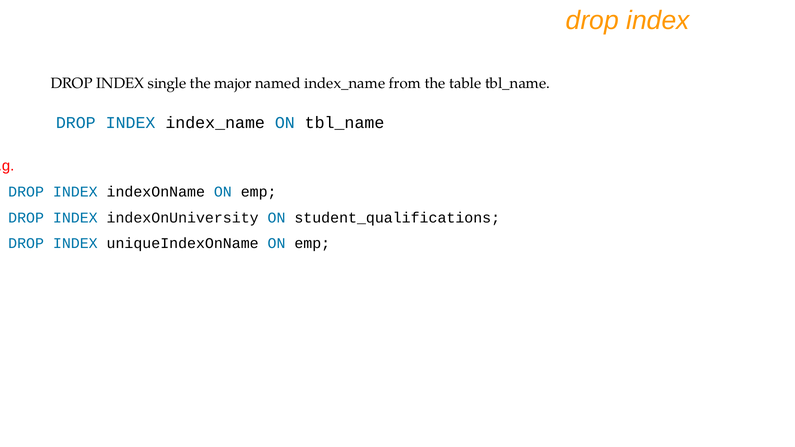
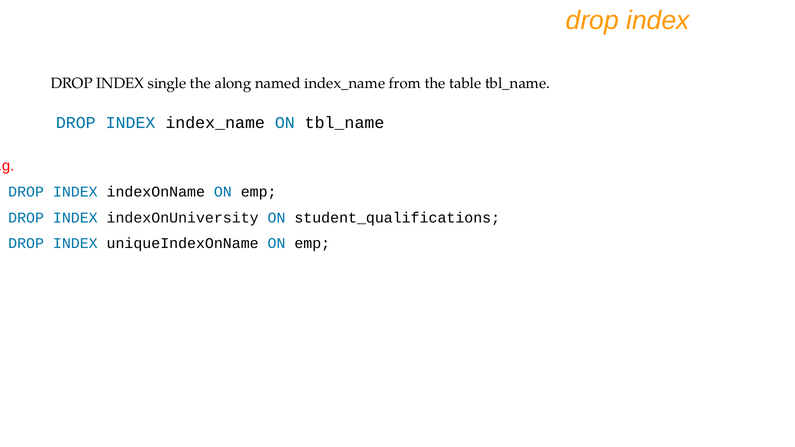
major: major -> along
